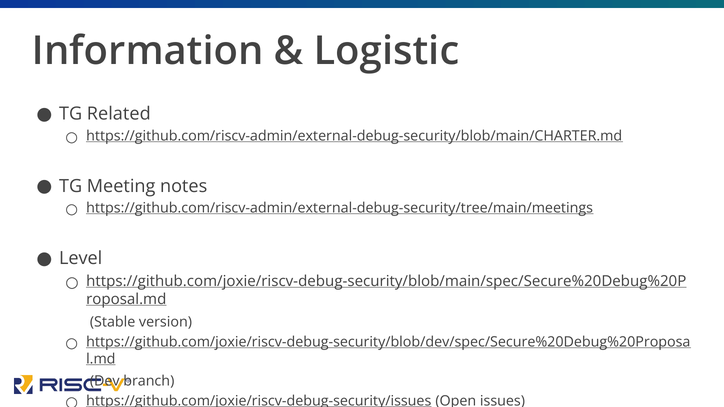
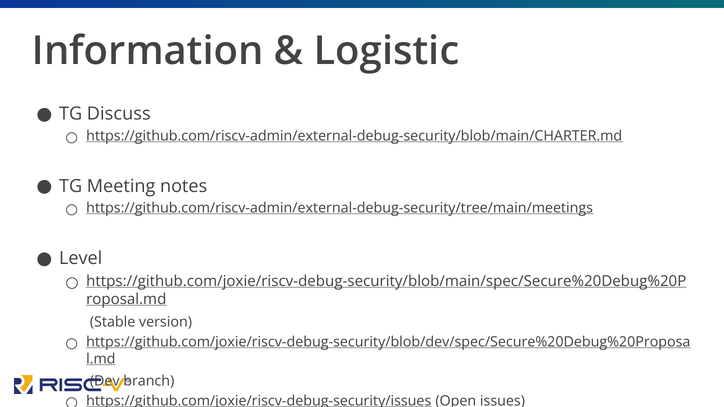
Related: Related -> Discuss
